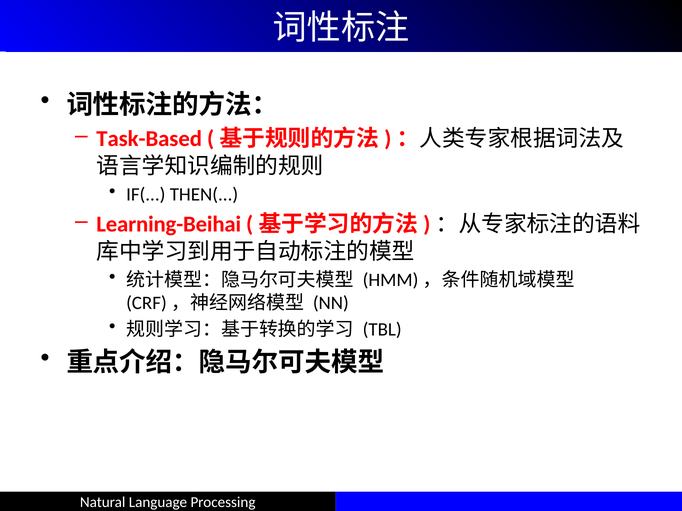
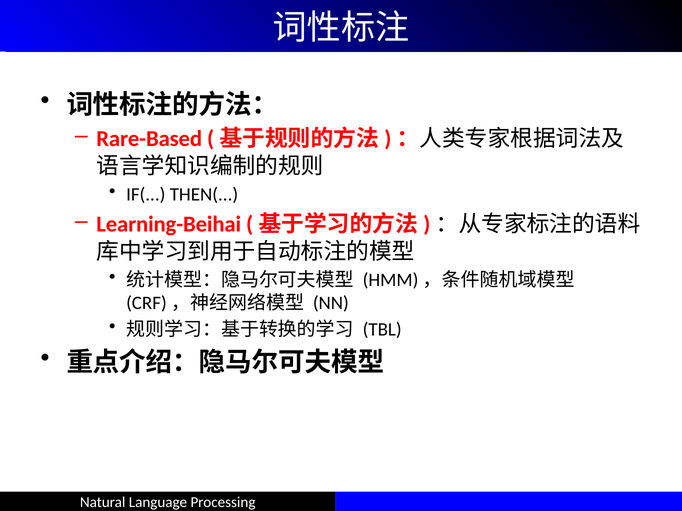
Task-Based: Task-Based -> Rare-Based
